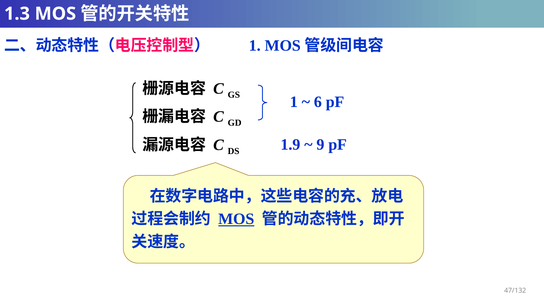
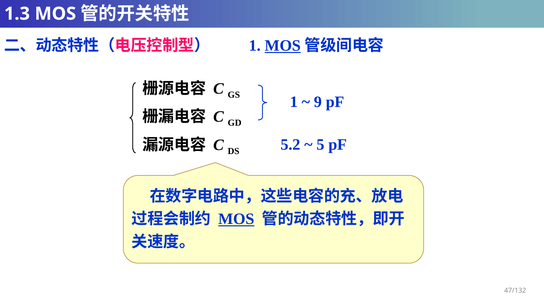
MOS at (283, 46) underline: none -> present
6: 6 -> 9
1.9: 1.9 -> 5.2
9: 9 -> 5
